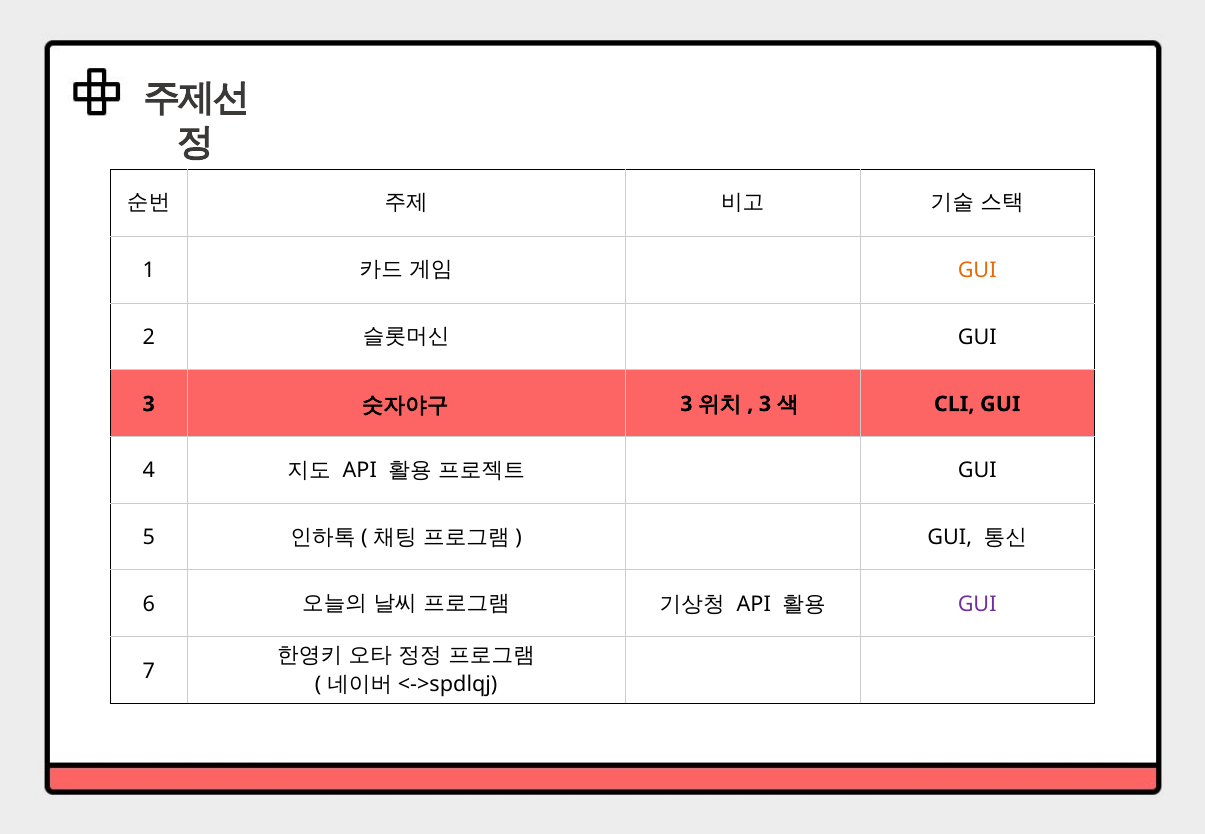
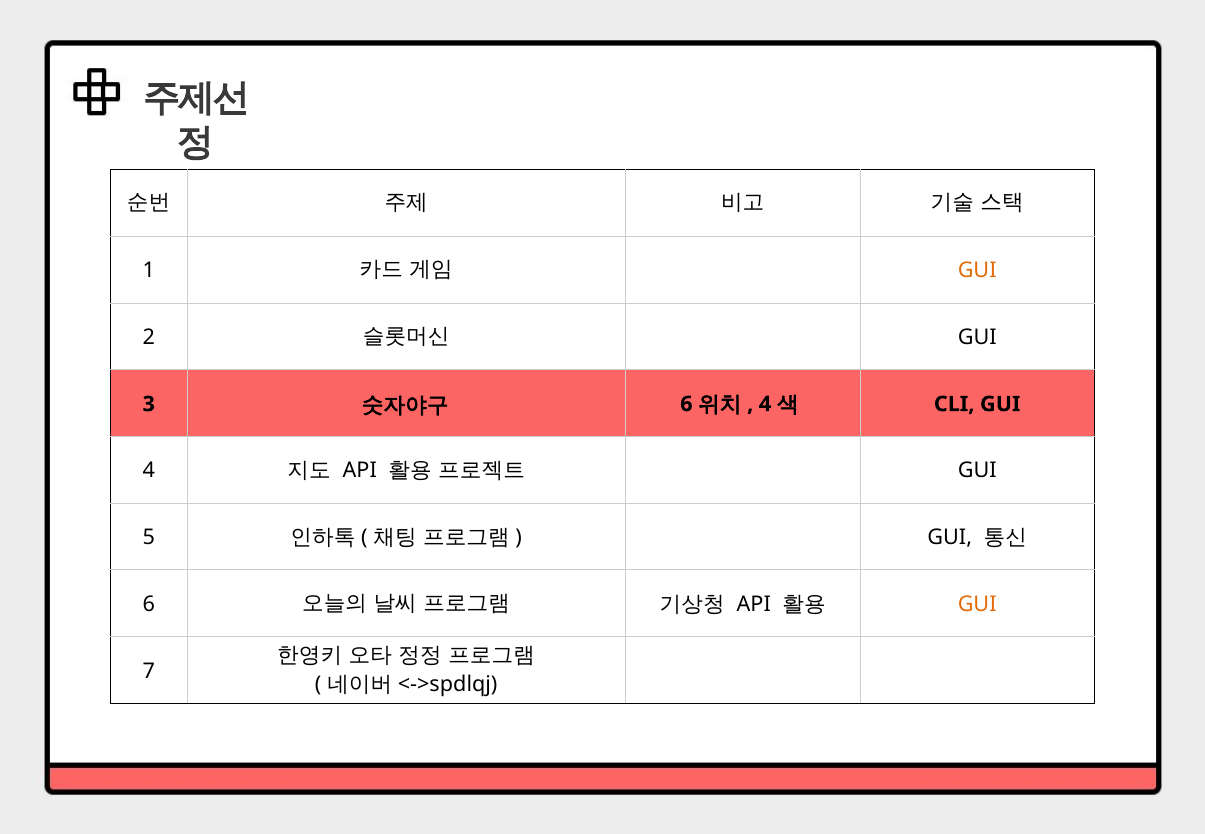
3 3: 3 -> 6
3 at (765, 404): 3 -> 4
GUI at (977, 604) colour: purple -> orange
